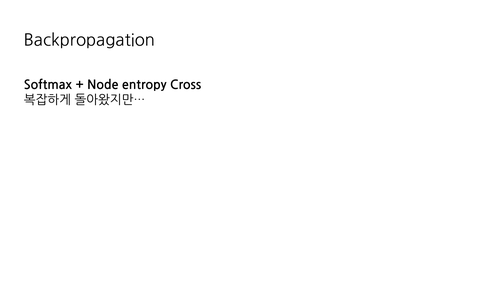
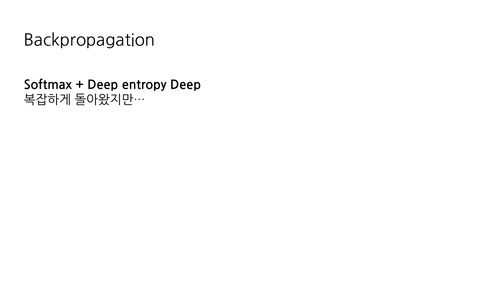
Node at (103, 85): Node -> Deep
entropy Cross: Cross -> Deep
